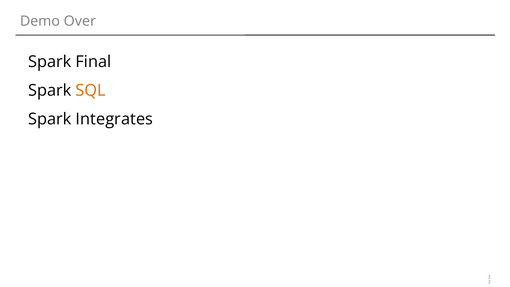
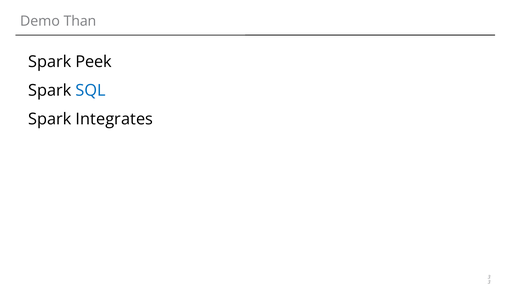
Over: Over -> Than
Final: Final -> Peek
SQL colour: orange -> blue
